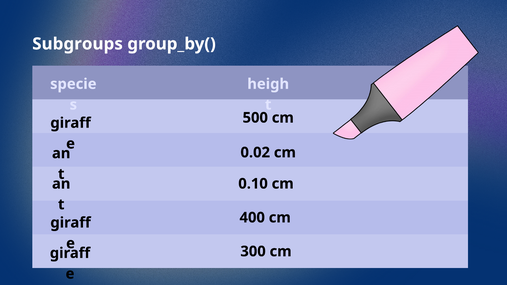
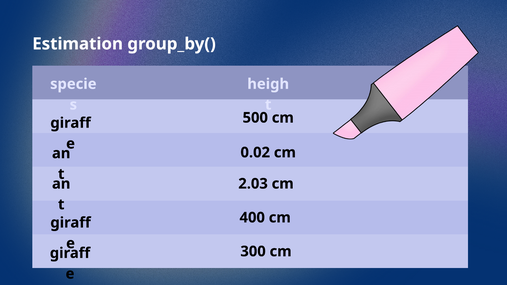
Subgroups: Subgroups -> Estimation
0.10: 0.10 -> 2.03
